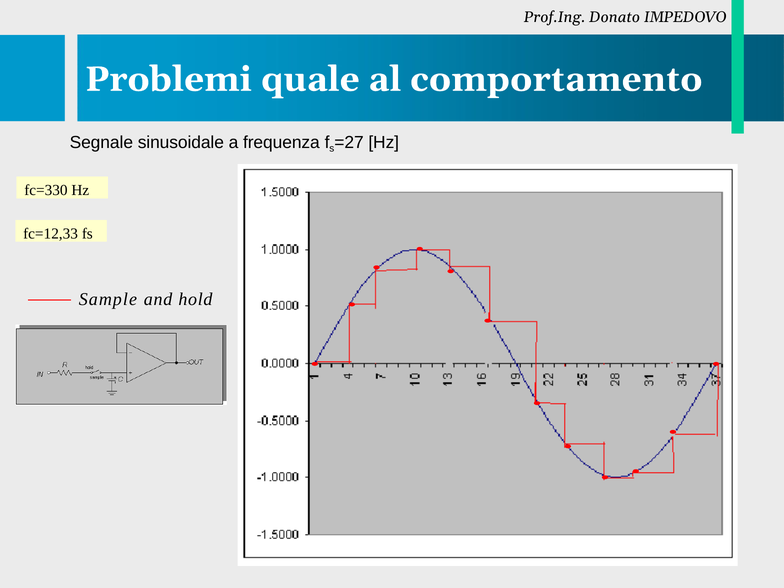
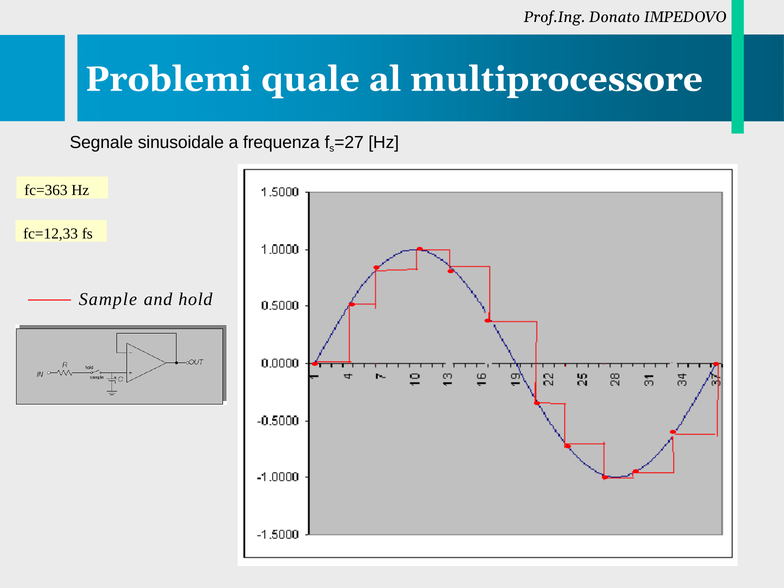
comportamento: comportamento -> multiprocessore
fc=330: fc=330 -> fc=363
